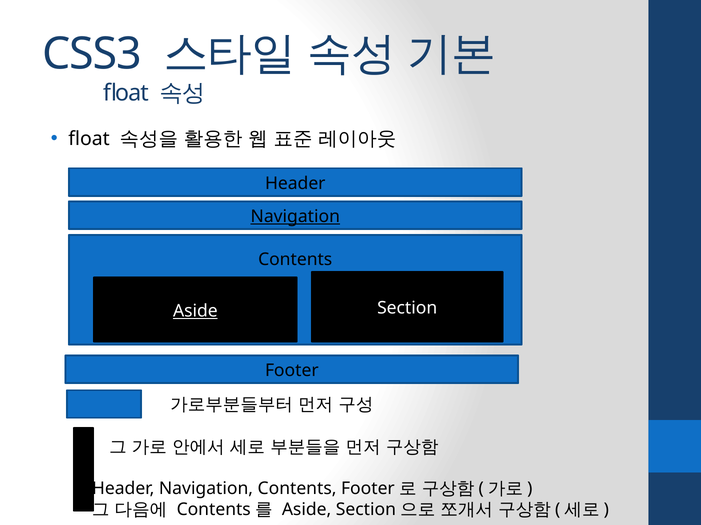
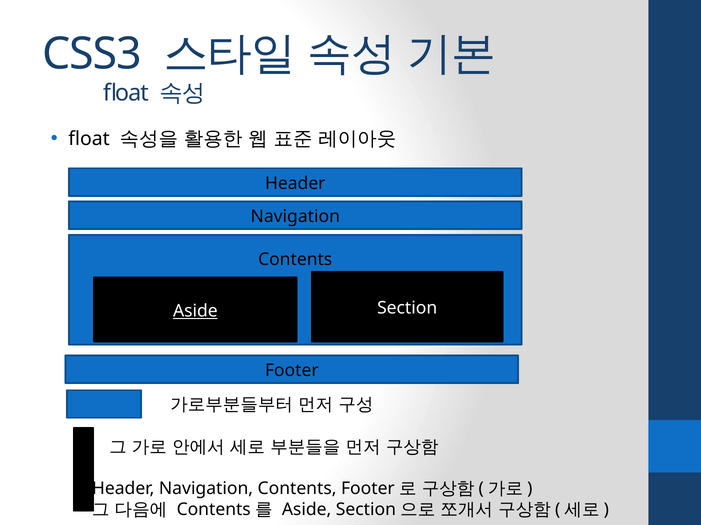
Navigation at (295, 217) underline: present -> none
